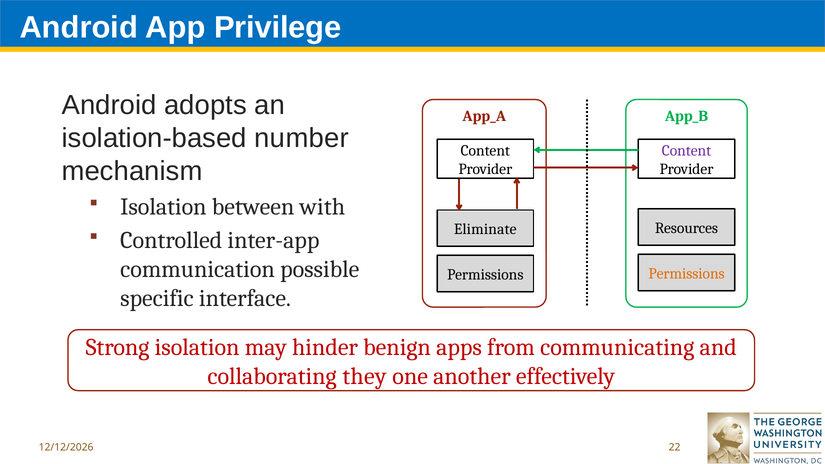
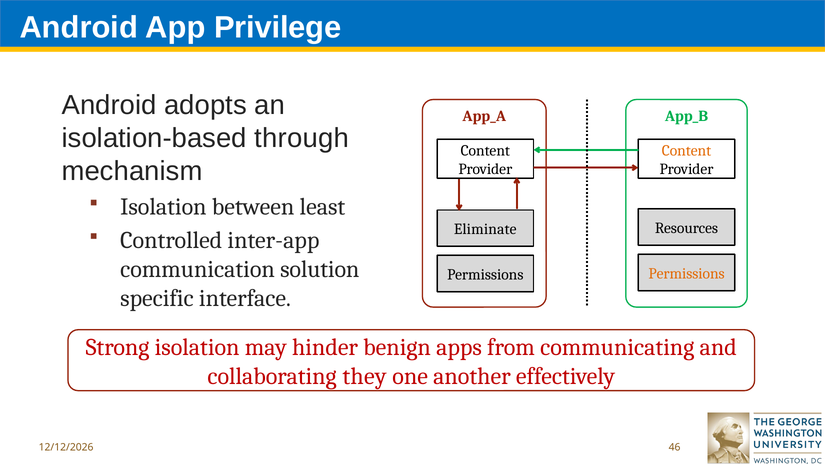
number: number -> through
Content at (686, 151) colour: purple -> orange
with: with -> least
possible: possible -> solution
22: 22 -> 46
